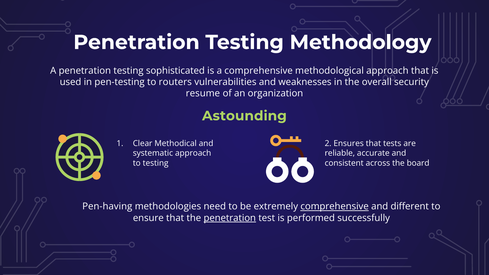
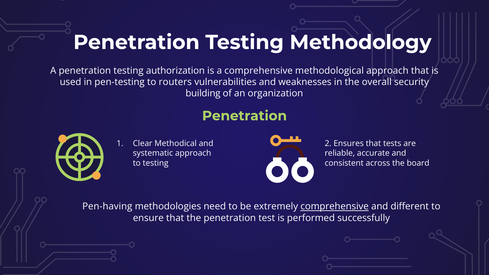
sophisticated: sophisticated -> authorization
resume: resume -> building
Astounding at (244, 116): Astounding -> Penetration
penetration at (230, 218) underline: present -> none
